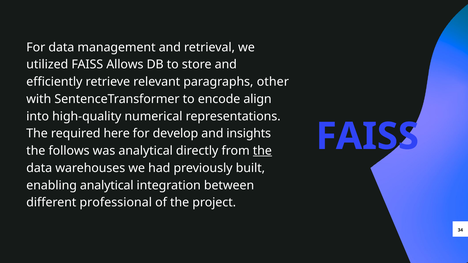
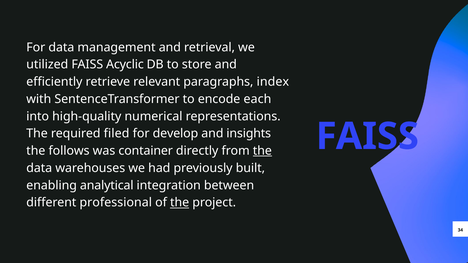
Allows: Allows -> Acyclic
other: other -> index
align: align -> each
here: here -> filed
was analytical: analytical -> container
the at (180, 203) underline: none -> present
